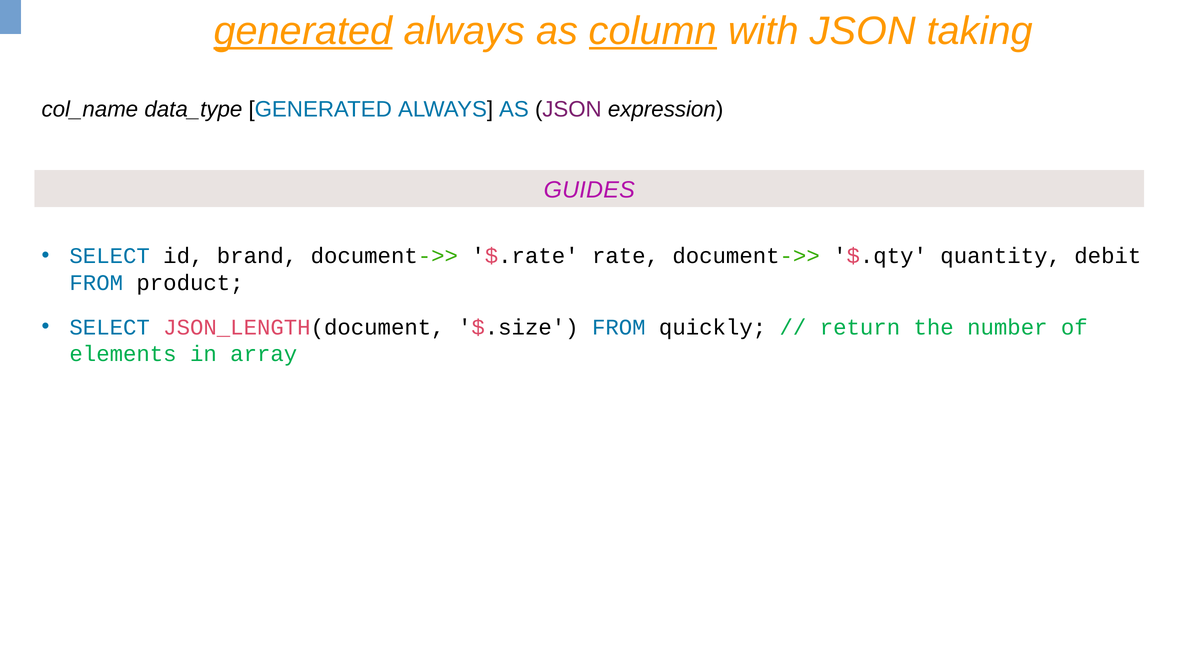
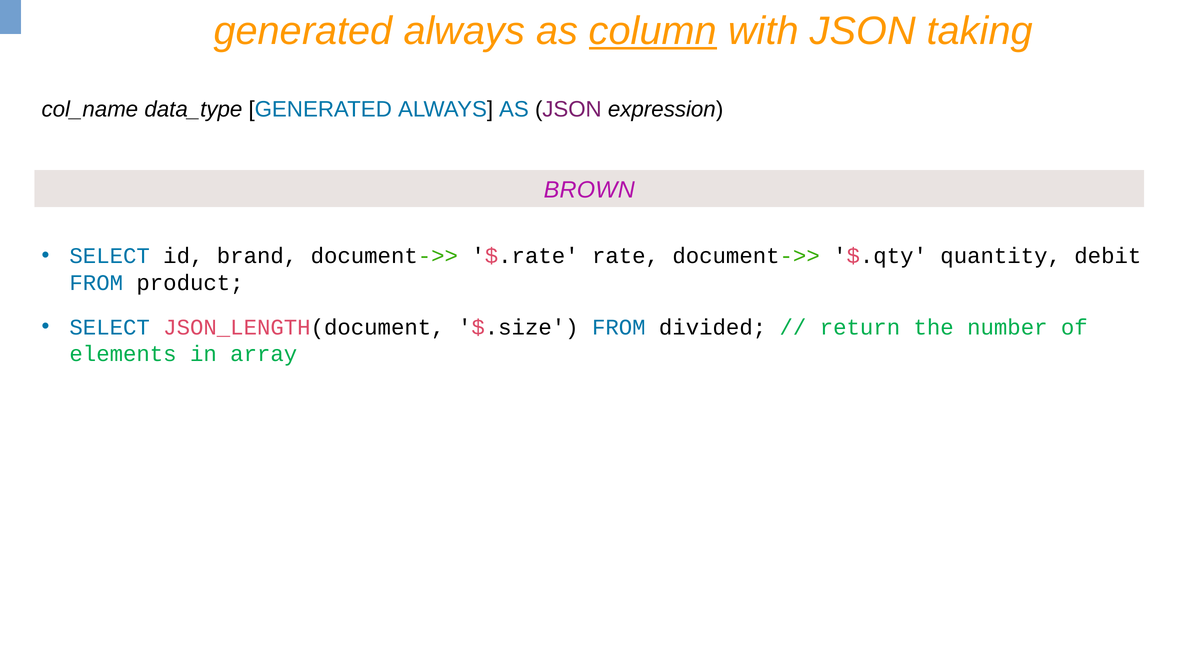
generated at (303, 31) underline: present -> none
GUIDES: GUIDES -> BROWN
quickly: quickly -> divided
